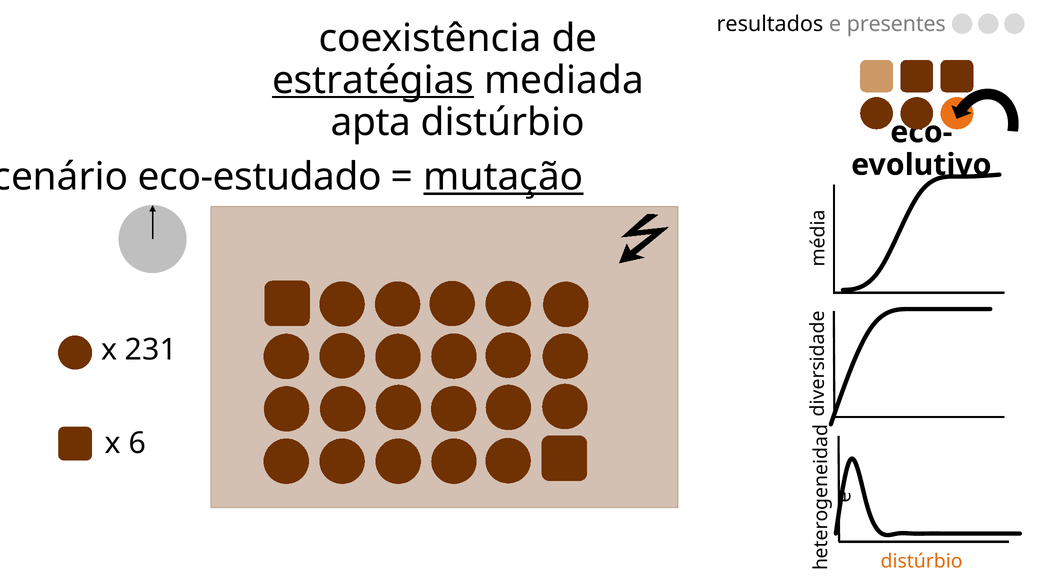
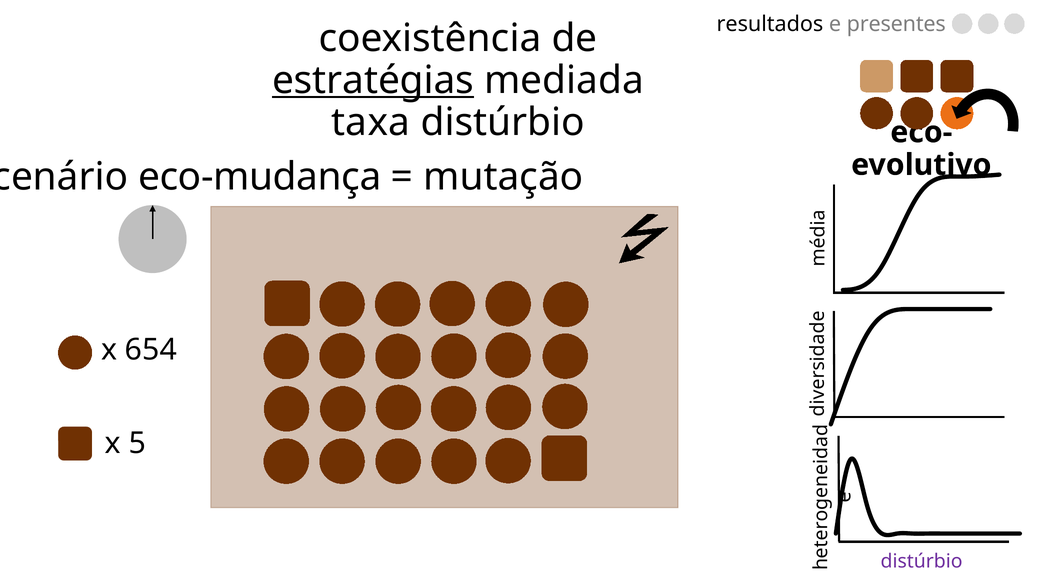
apta: apta -> taxa
eco-estudado: eco-estudado -> eco-mudança
mutação underline: present -> none
231: 231 -> 654
6: 6 -> 5
distúrbio at (922, 562) colour: orange -> purple
